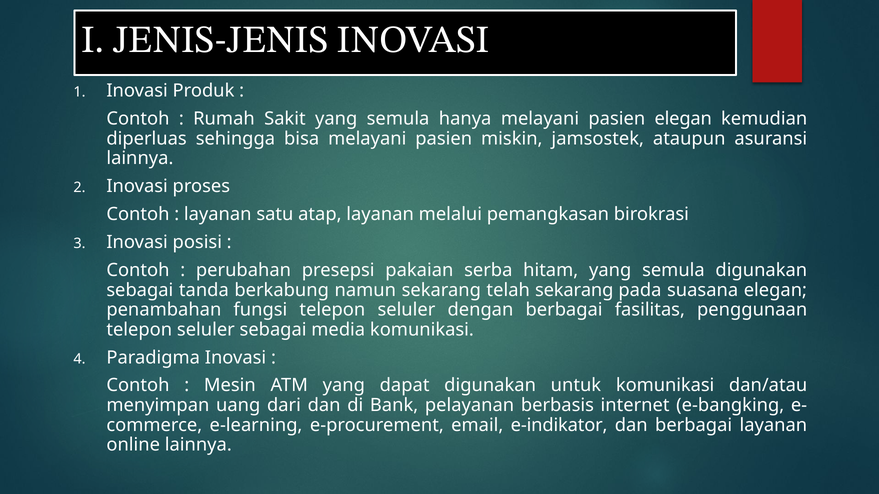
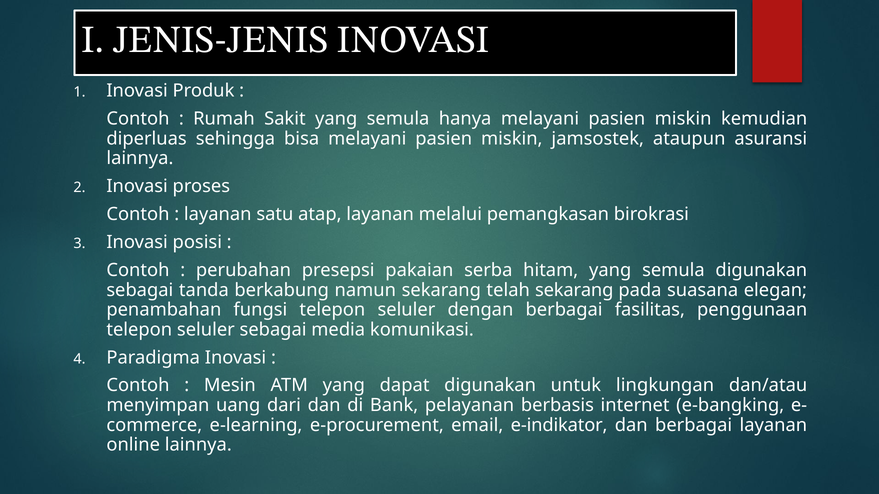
hanya melayani pasien elegan: elegan -> miskin
untuk komunikasi: komunikasi -> lingkungan
